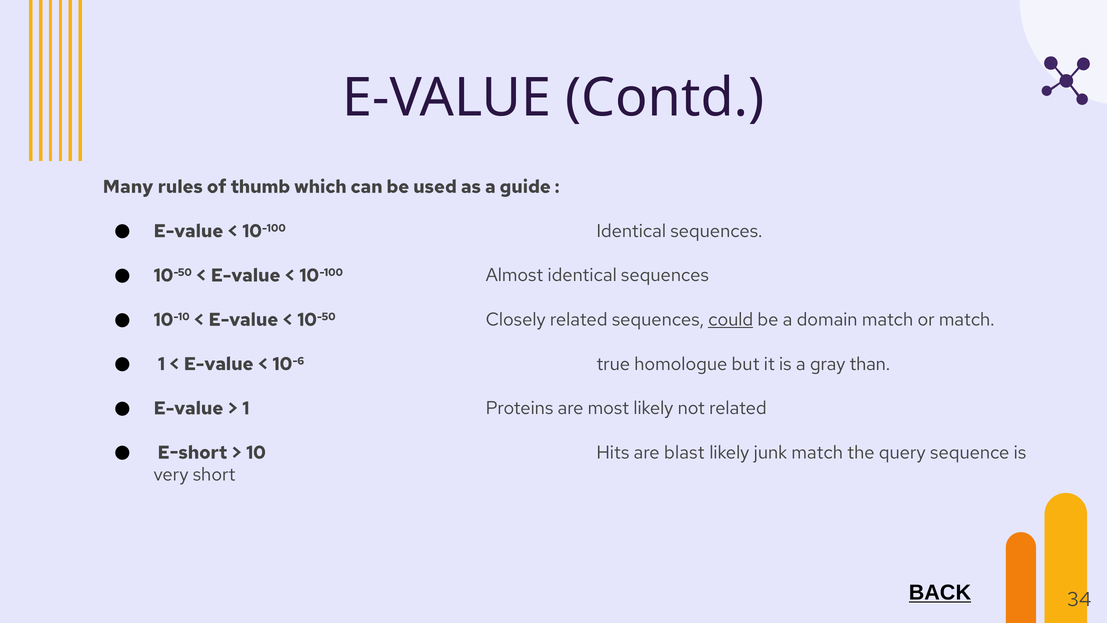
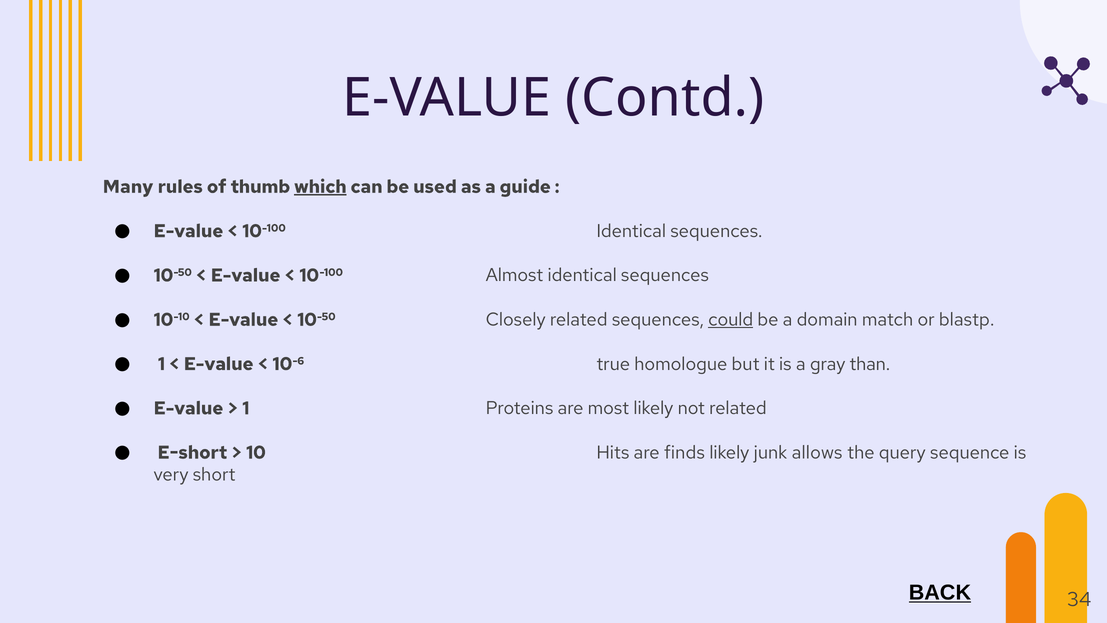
which underline: none -> present
or match: match -> blastp
blast: blast -> finds
junk match: match -> allows
